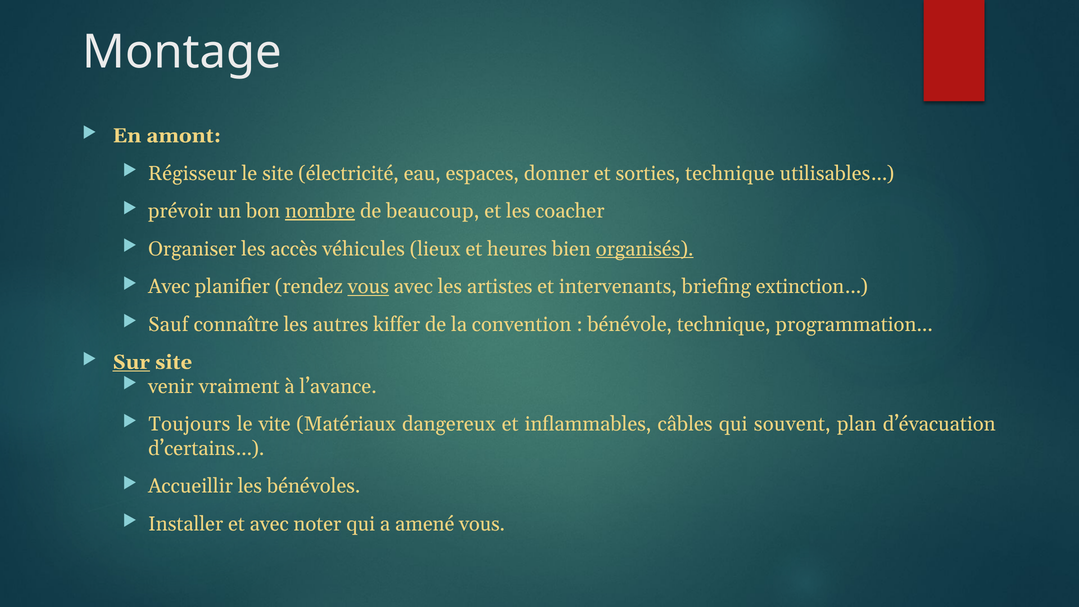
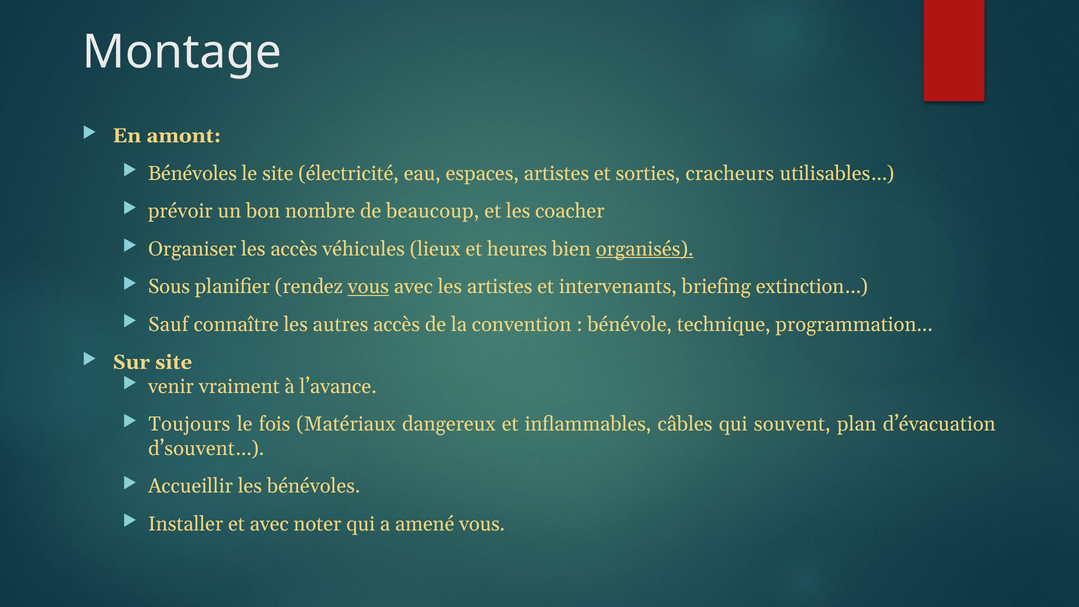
Régisseur at (192, 173): Régisseur -> Bénévoles
espaces donner: donner -> artistes
sorties technique: technique -> cracheurs
nombre underline: present -> none
Avec at (169, 287): Avec -> Sous
autres kiffer: kiffer -> accès
Sur underline: present -> none
vite: vite -> fois
d’certains…: d’certains… -> d’souvent…
